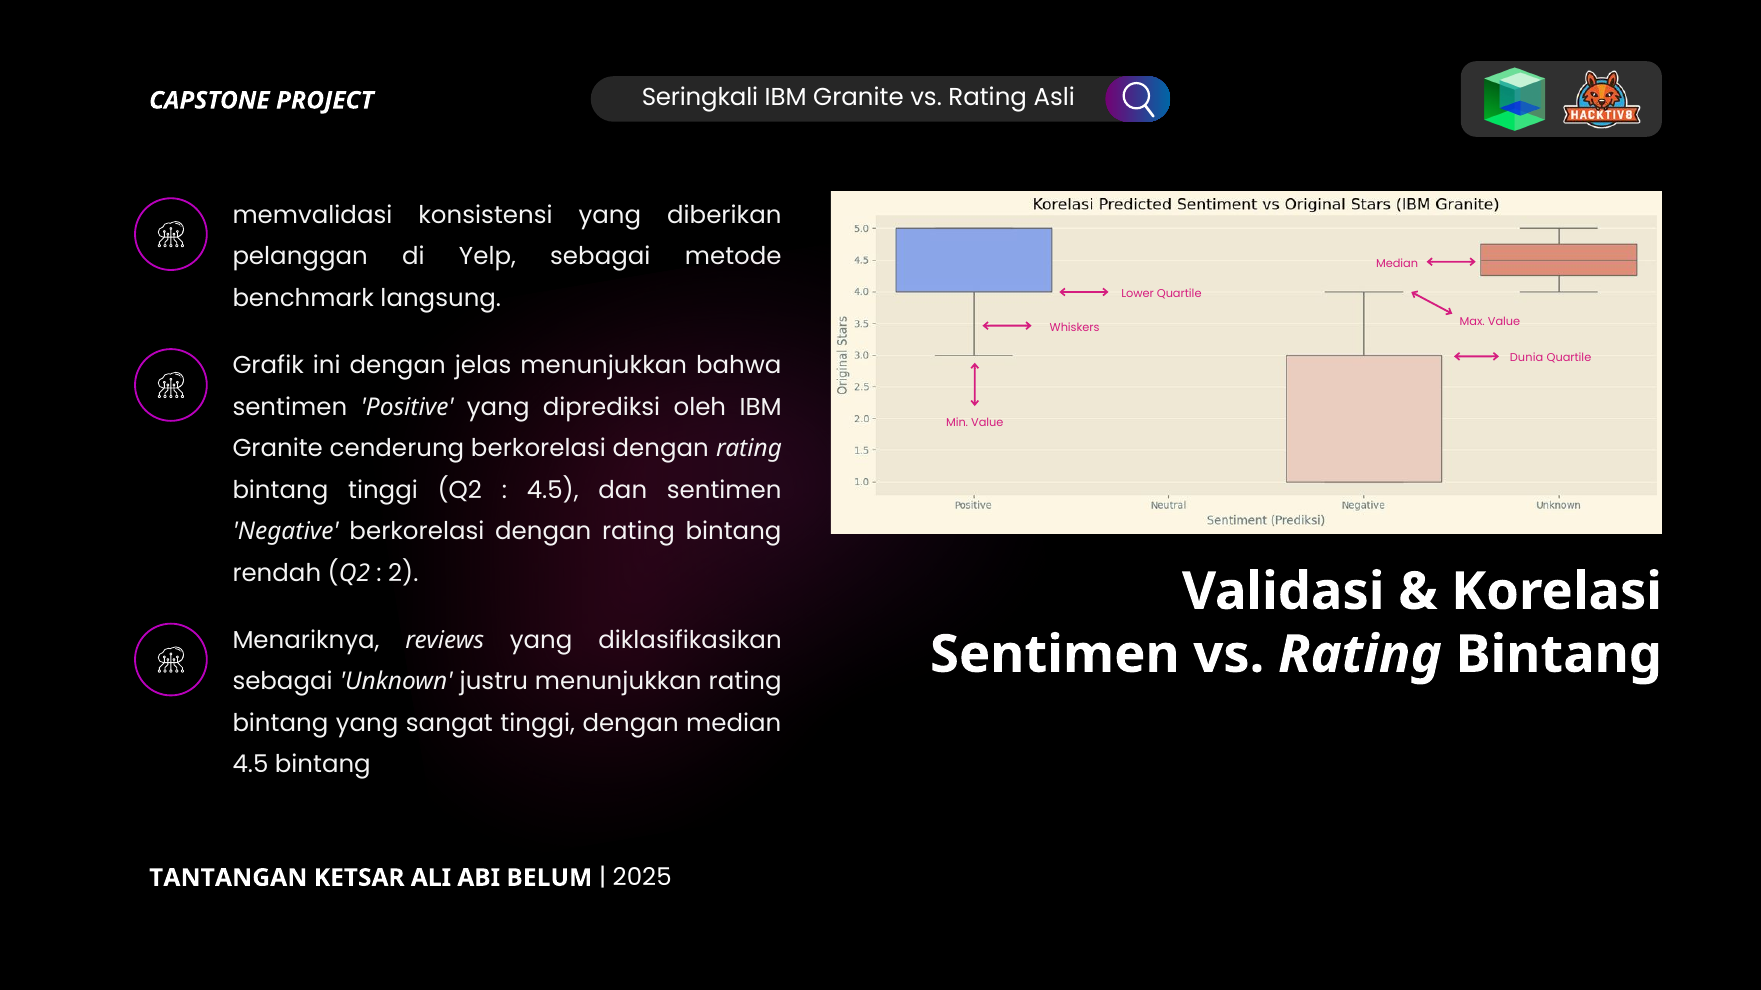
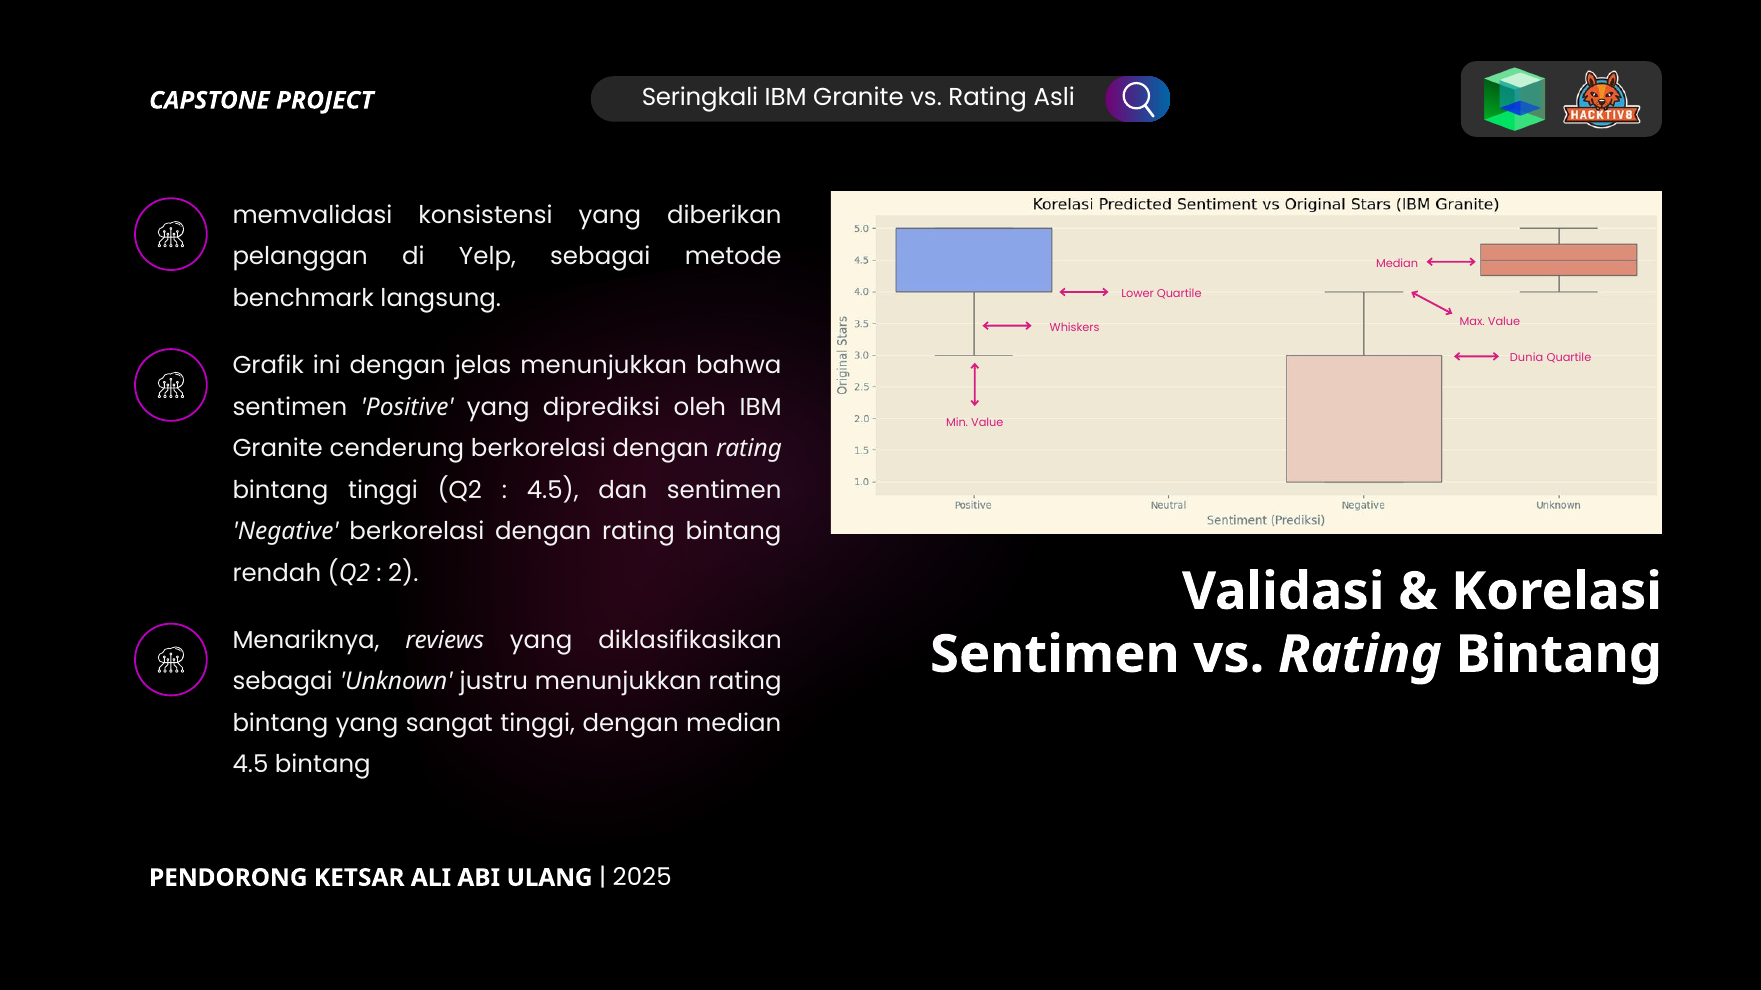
TANTANGAN: TANTANGAN -> PENDORONG
BELUM: BELUM -> ULANG
